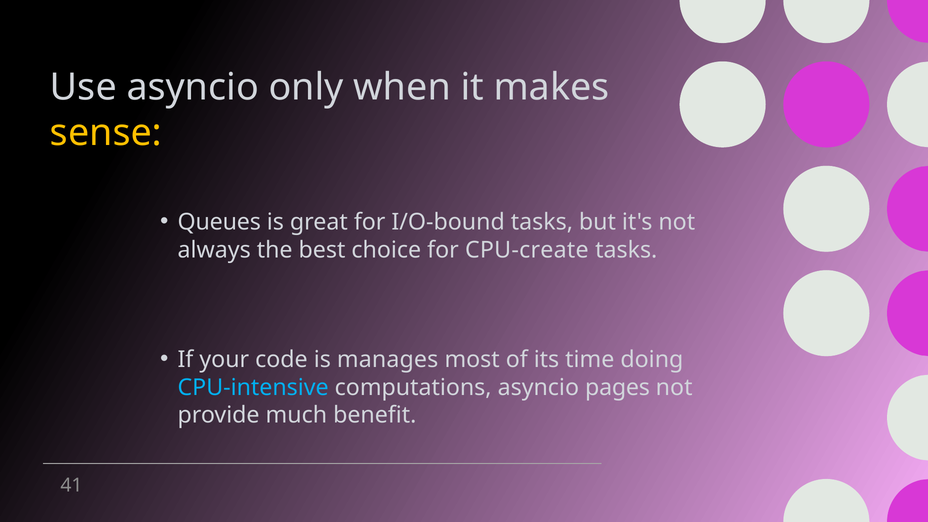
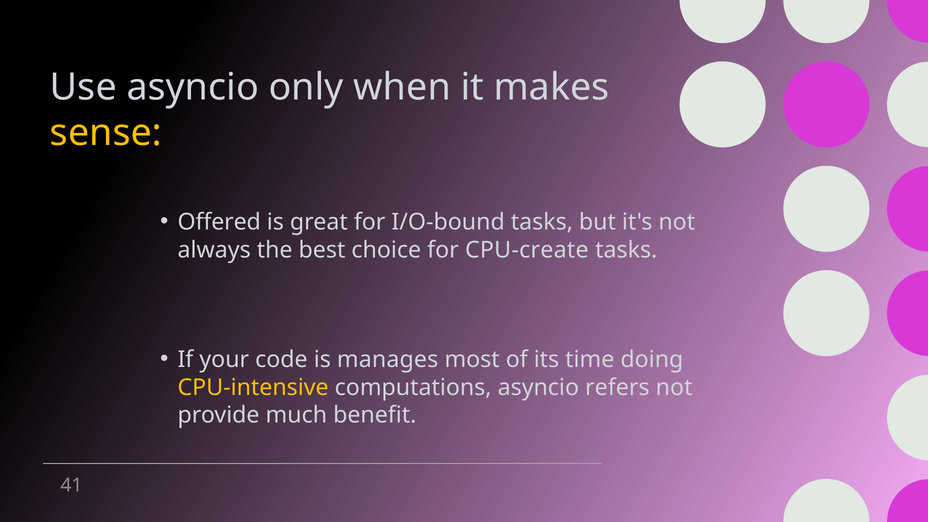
Queues: Queues -> Offered
CPU-intensive colour: light blue -> yellow
pages: pages -> refers
